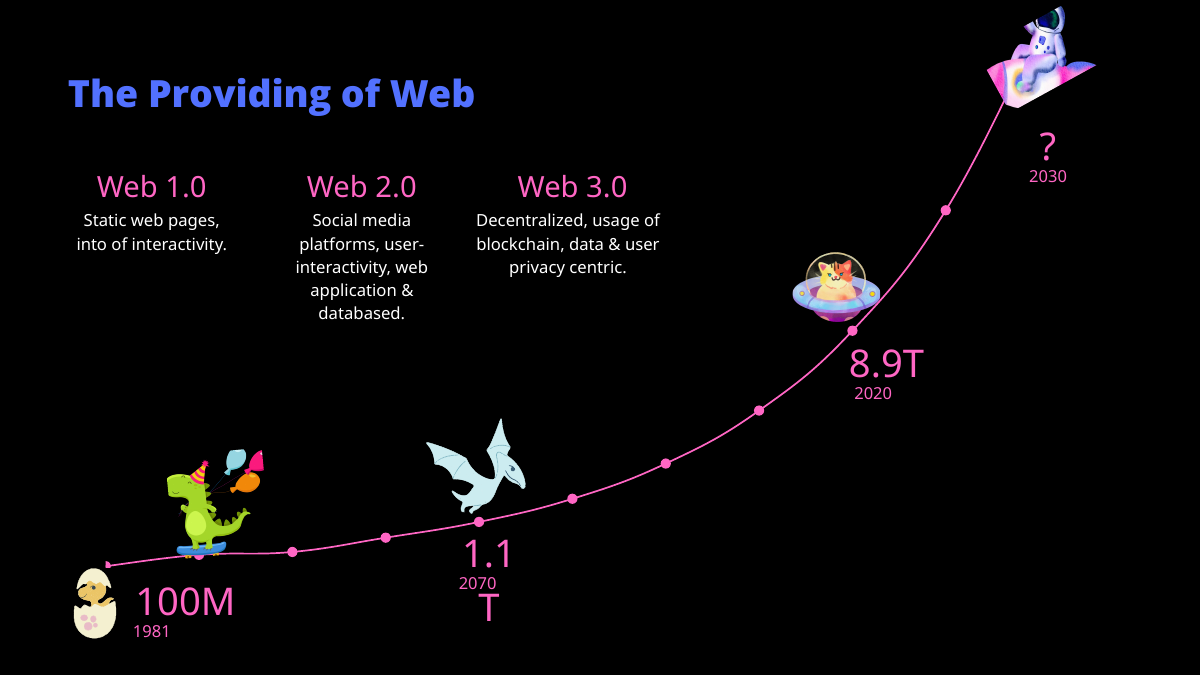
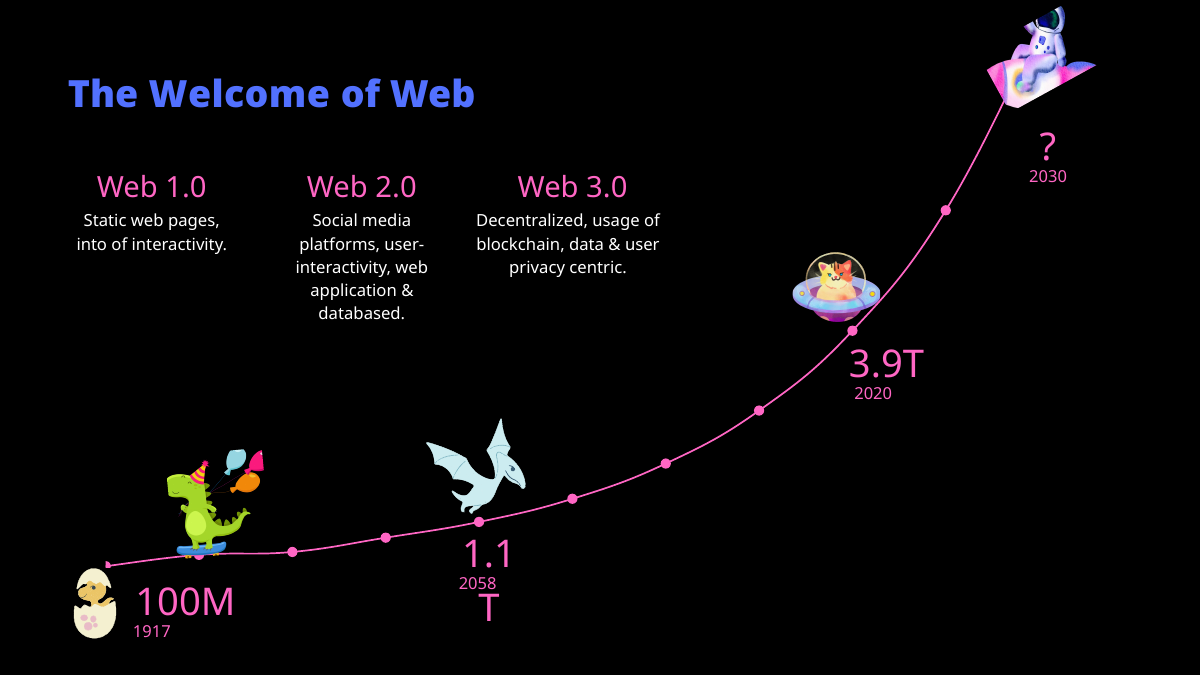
Providing: Providing -> Welcome
8.9T: 8.9T -> 3.9T
2070: 2070 -> 2058
1981: 1981 -> 1917
